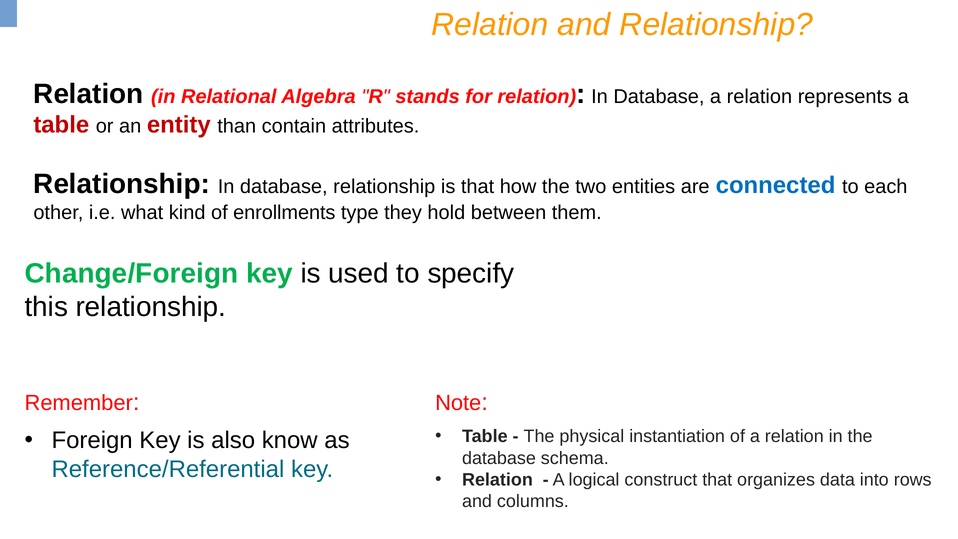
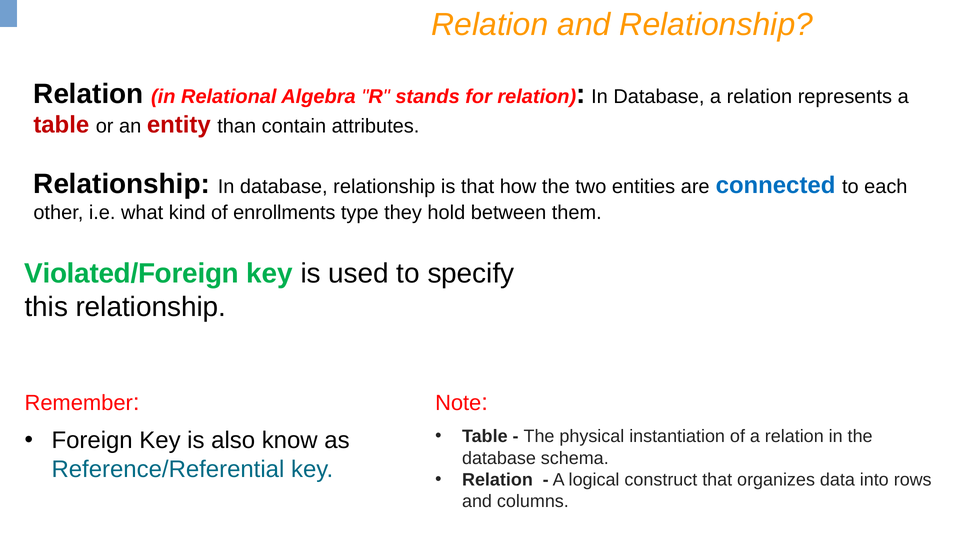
Change/Foreign: Change/Foreign -> Violated/Foreign
